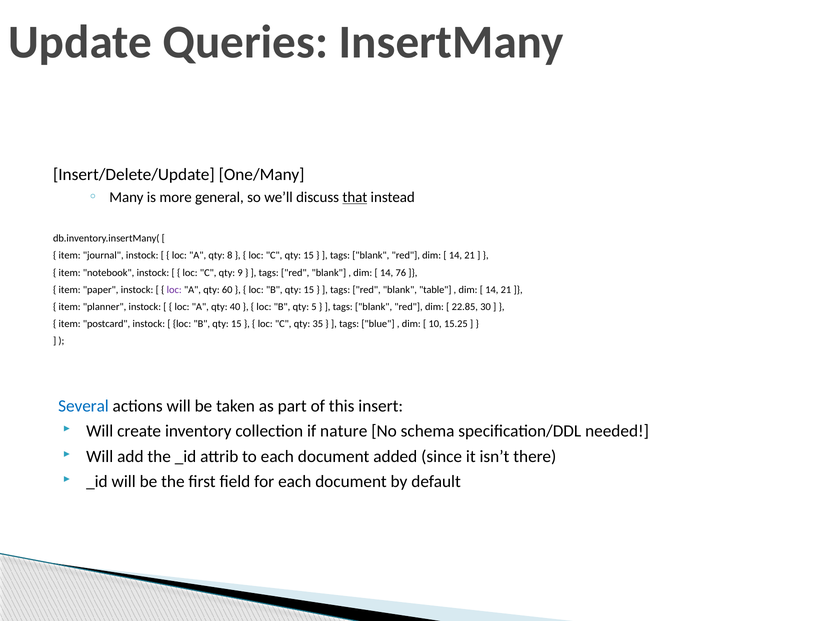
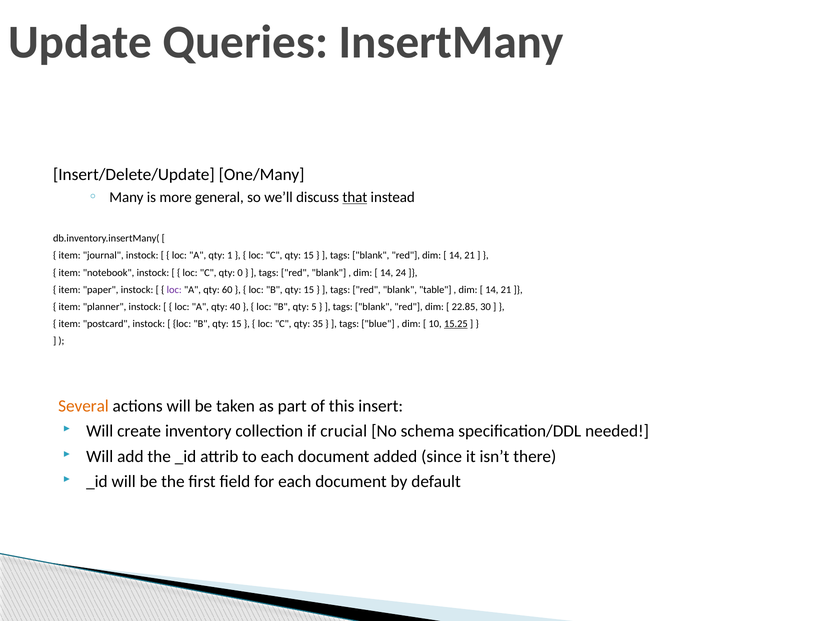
8: 8 -> 1
9: 9 -> 0
76: 76 -> 24
15.25 underline: none -> present
Several colour: blue -> orange
nature: nature -> crucial
